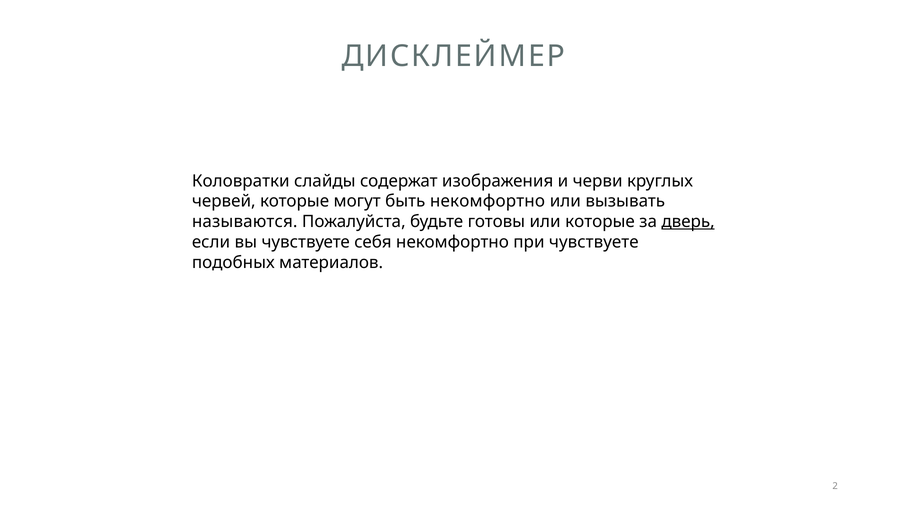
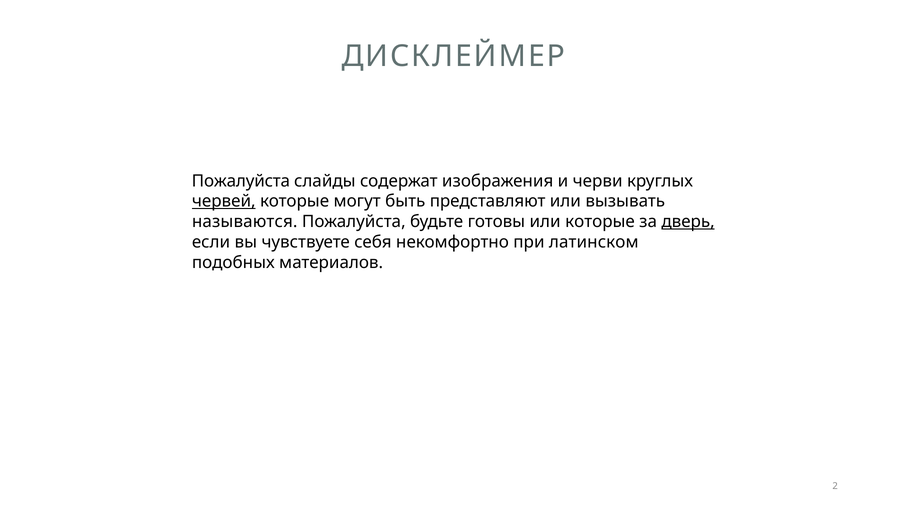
Коловратки at (241, 181): Коловратки -> Пожалуйста
червей underline: none -> present
быть некомфортно: некомфортно -> представляют
при чувствуете: чувствуете -> латинском
